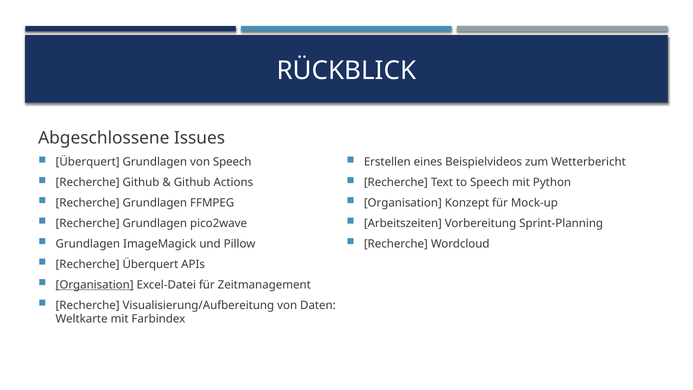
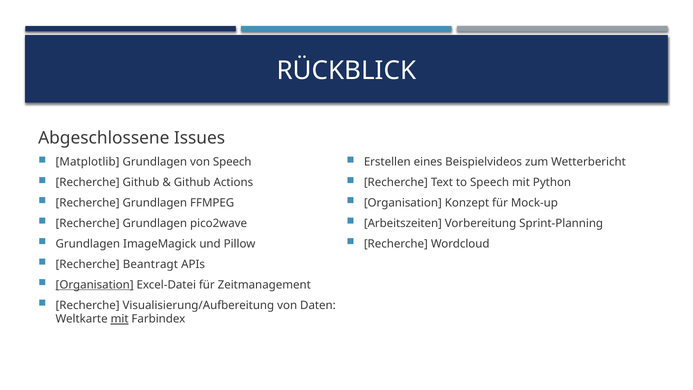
Überquert at (88, 162): Überquert -> Matplotlib
Recherche Überquert: Überquert -> Beantragt
mit at (120, 319) underline: none -> present
